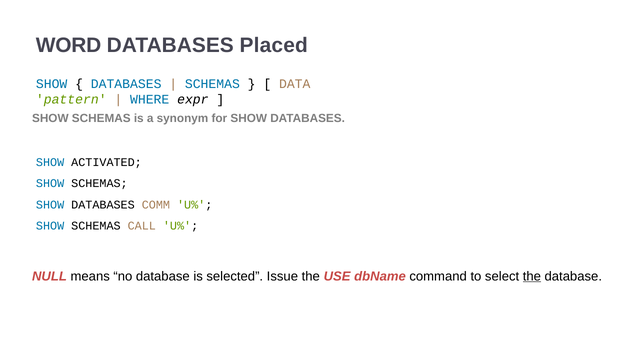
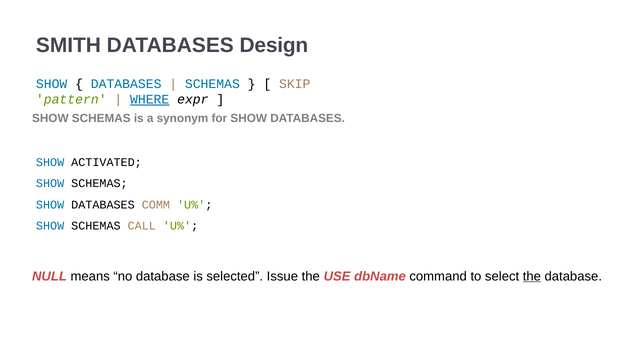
WORD: WORD -> SMITH
Placed: Placed -> Design
DATA: DATA -> SKIP
WHERE underline: none -> present
